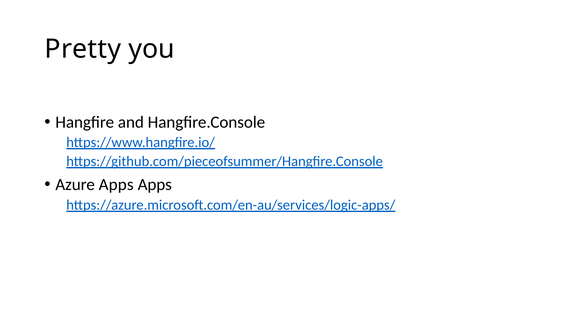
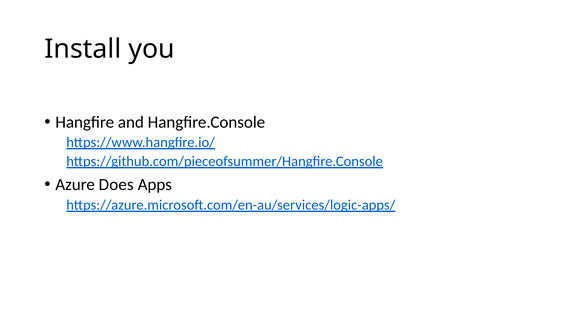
Pretty: Pretty -> Install
Azure Apps: Apps -> Does
